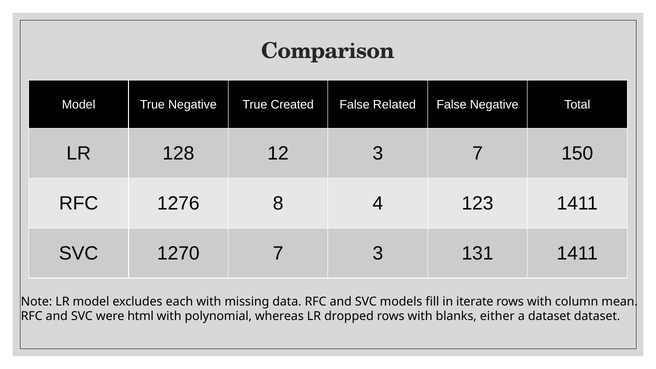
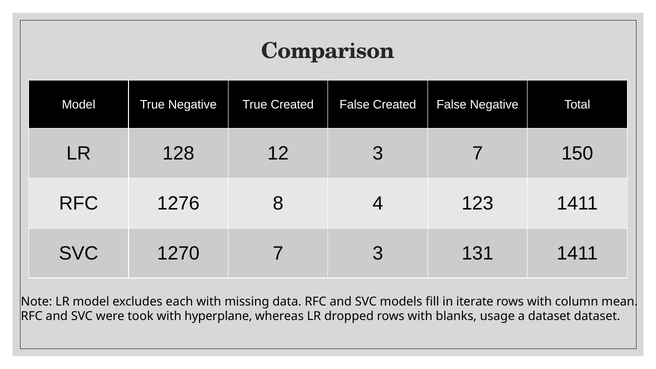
False Related: Related -> Created
html: html -> took
polynomial: polynomial -> hyperplane
either: either -> usage
